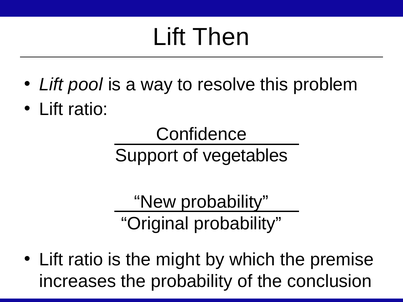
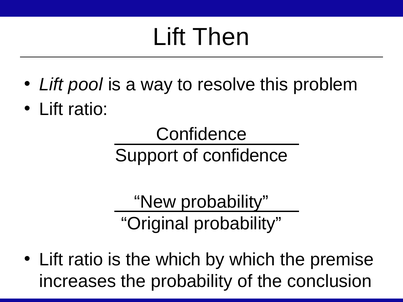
of vegetables: vegetables -> confidence
the might: might -> which
